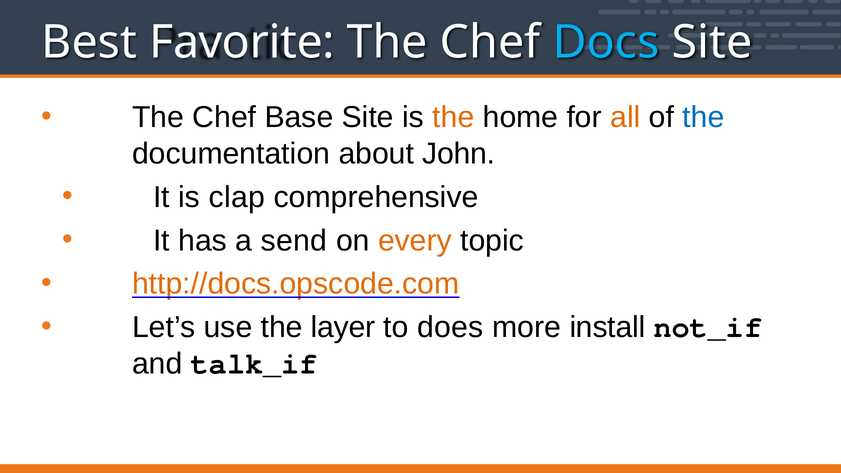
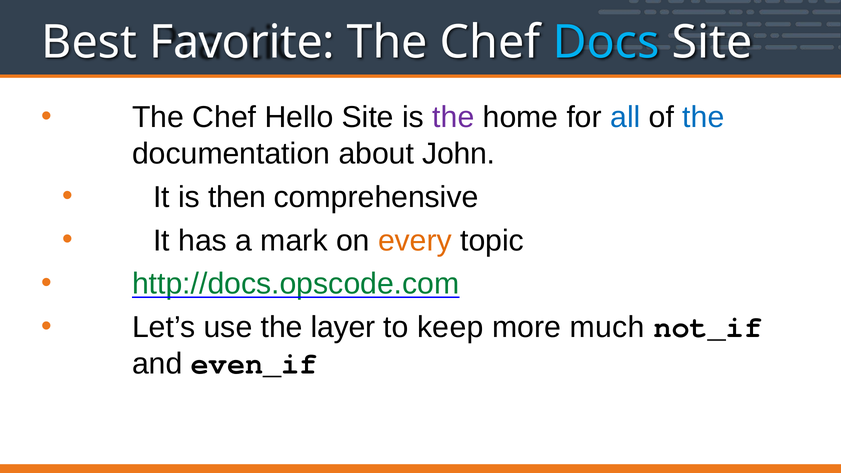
Base: Base -> Hello
the at (453, 117) colour: orange -> purple
all colour: orange -> blue
clap: clap -> then
send: send -> mark
http://docs.opscode.com colour: orange -> green
does: does -> keep
install: install -> much
talk_if: talk_if -> even_if
